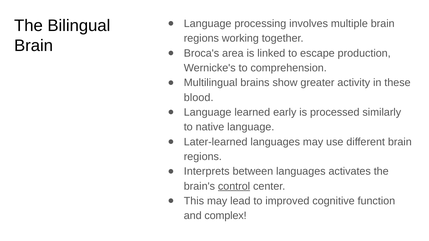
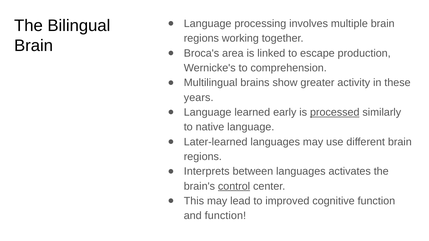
blood: blood -> years
processed underline: none -> present
and complex: complex -> function
